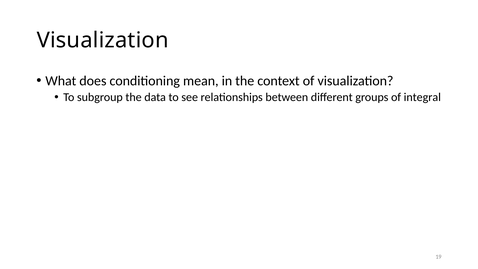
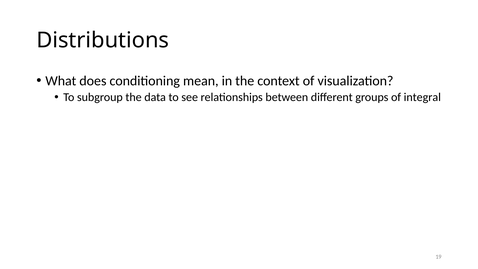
Visualization at (103, 40): Visualization -> Distributions
